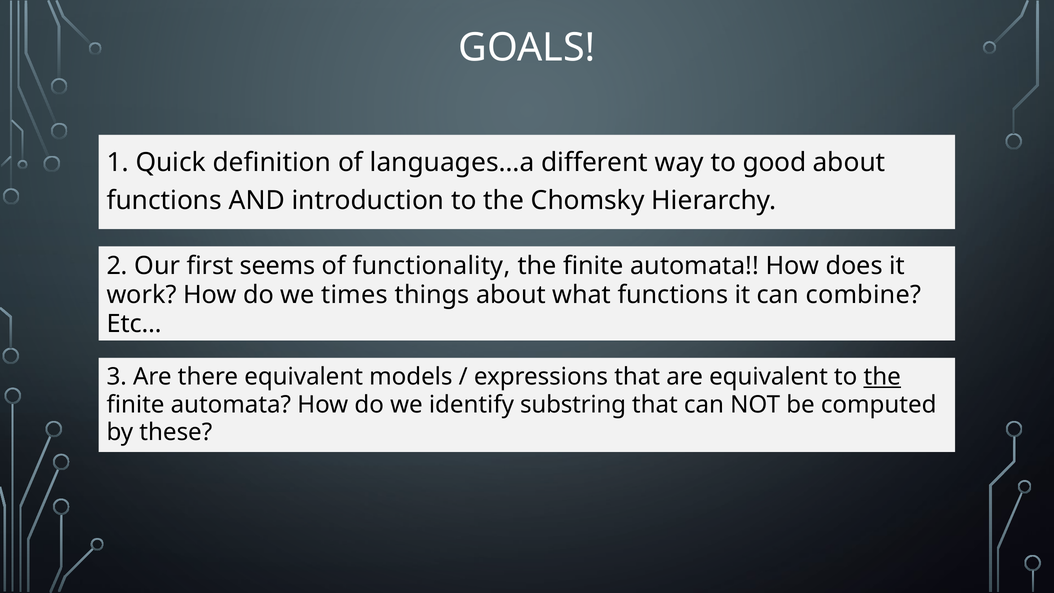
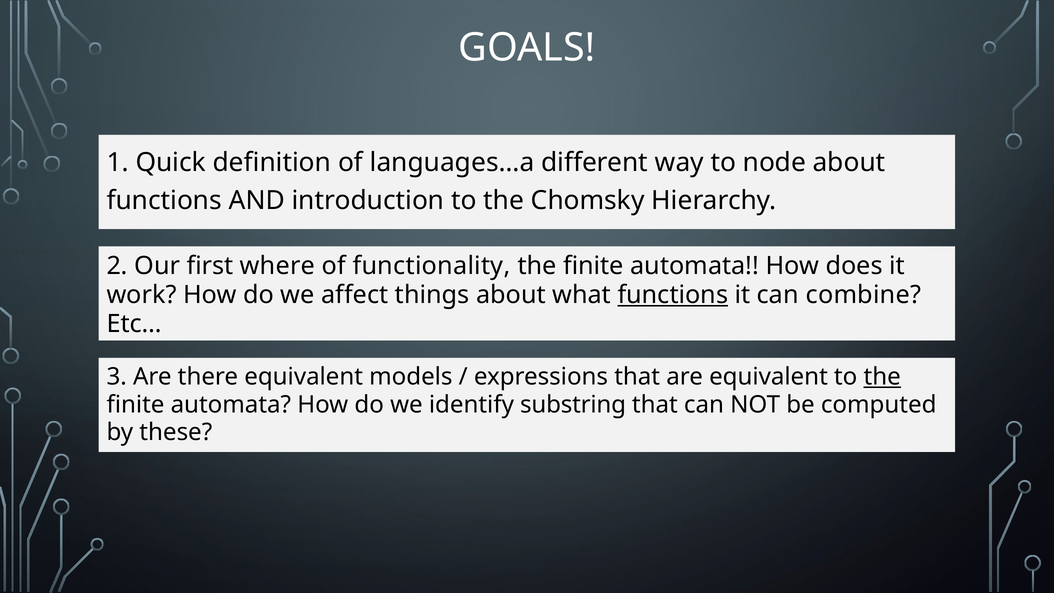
good: good -> node
seems: seems -> where
times: times -> affect
functions at (673, 295) underline: none -> present
